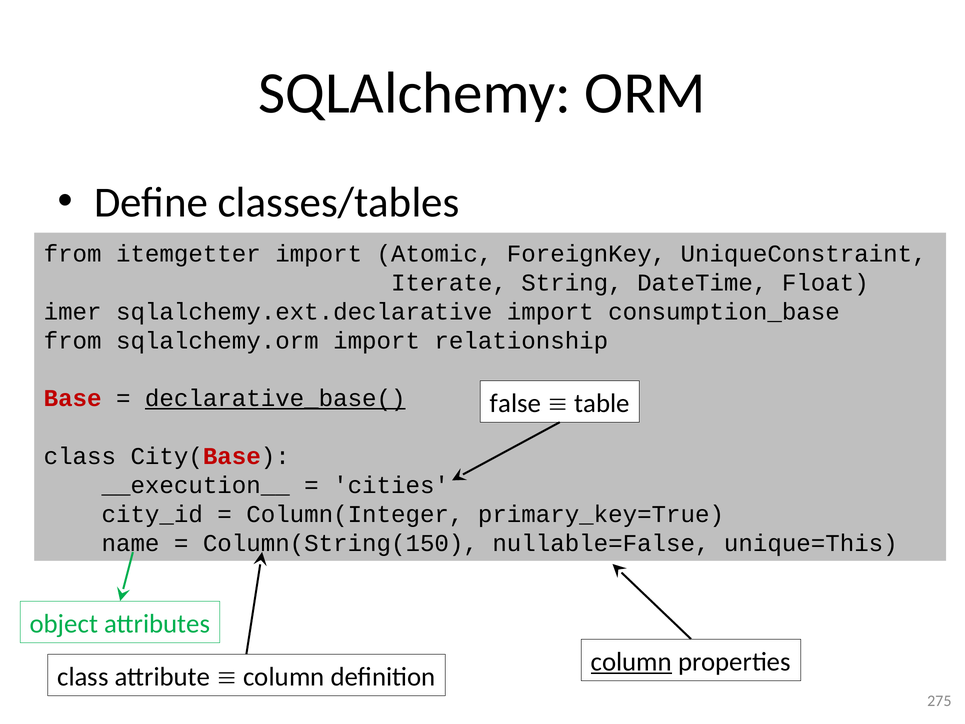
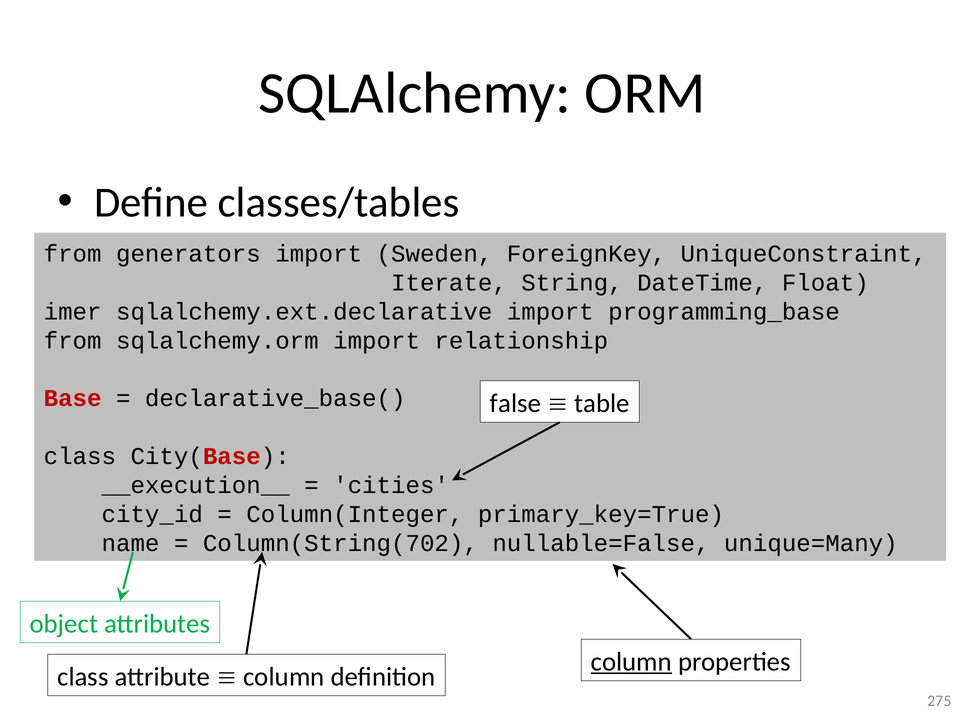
itemgetter: itemgetter -> generators
Atomic: Atomic -> Sweden
consumption_base: consumption_base -> programming_base
declarative_base( underline: present -> none
Column(String(150: Column(String(150 -> Column(String(702
unique=This: unique=This -> unique=Many
